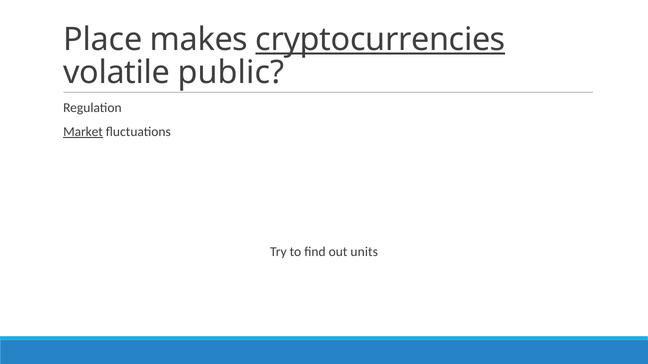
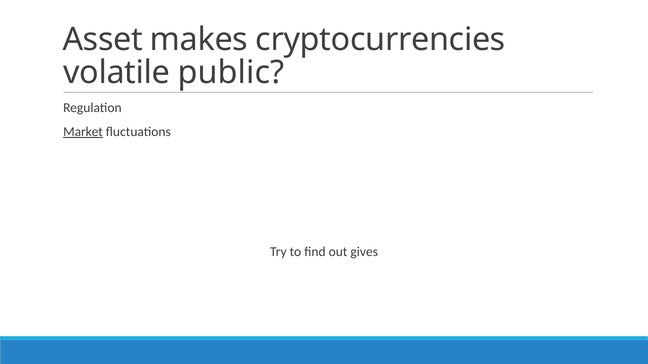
Place: Place -> Asset
cryptocurrencies underline: present -> none
units: units -> gives
